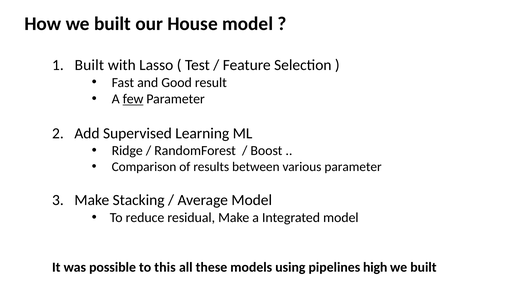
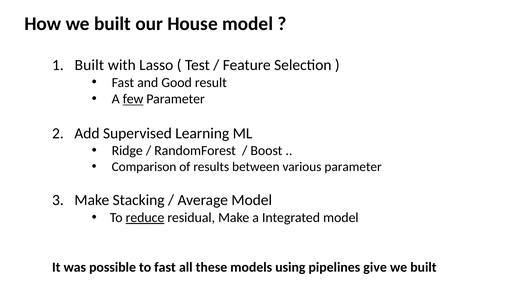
reduce underline: none -> present
to this: this -> fast
high: high -> give
